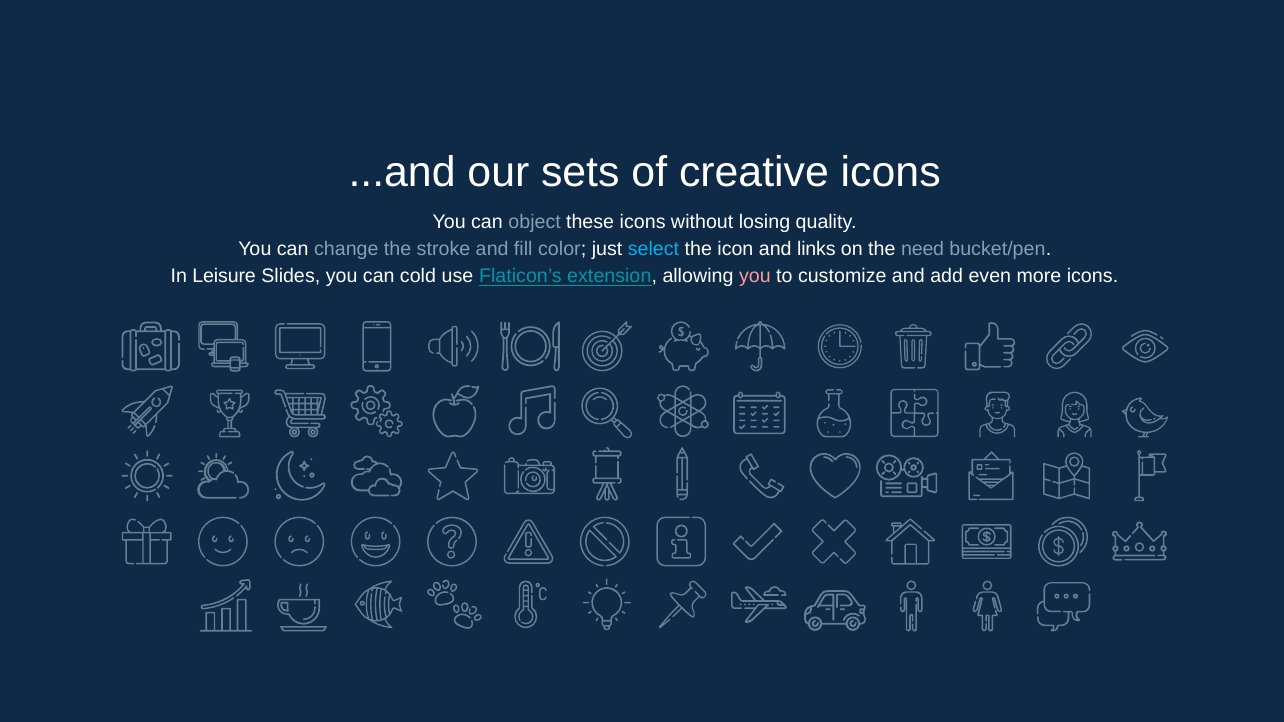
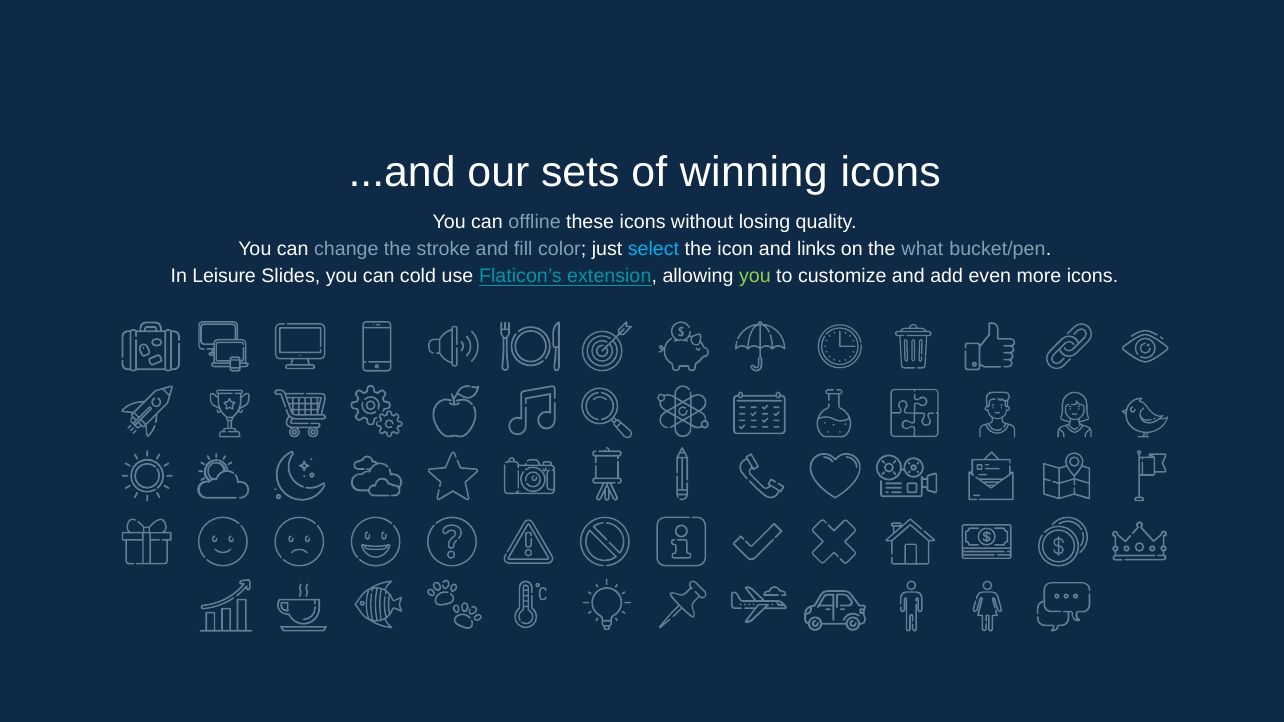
creative: creative -> winning
object: object -> offline
need: need -> what
you at (755, 277) colour: pink -> light green
